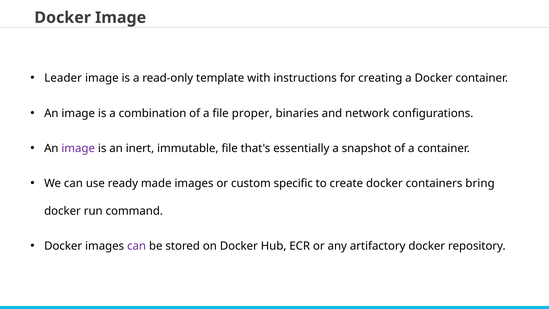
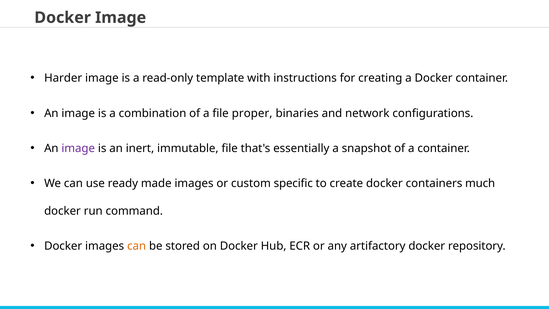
Leader: Leader -> Harder
bring: bring -> much
can at (137, 246) colour: purple -> orange
